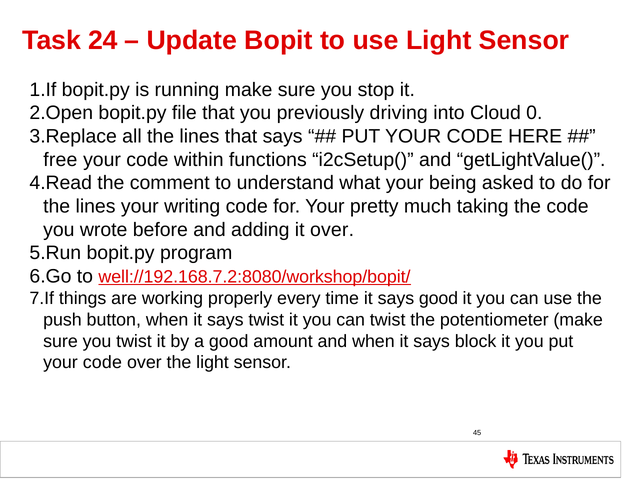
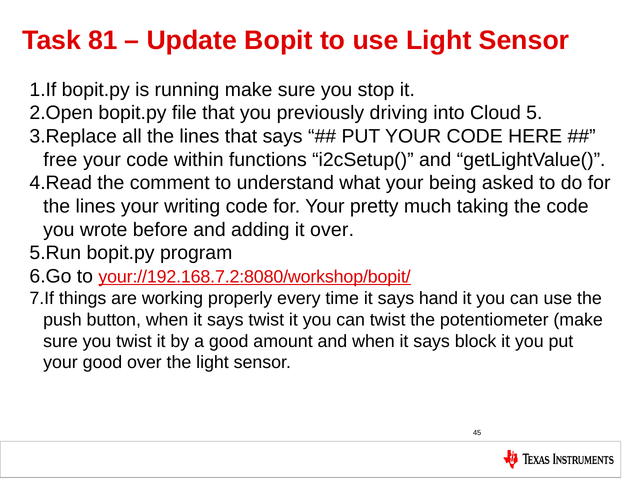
24: 24 -> 81
0: 0 -> 5
well://192.168.7.2:8080/workshop/bopit/: well://192.168.7.2:8080/workshop/bopit/ -> your://192.168.7.2:8080/workshop/bopit/
says good: good -> hand
code at (102, 363): code -> good
